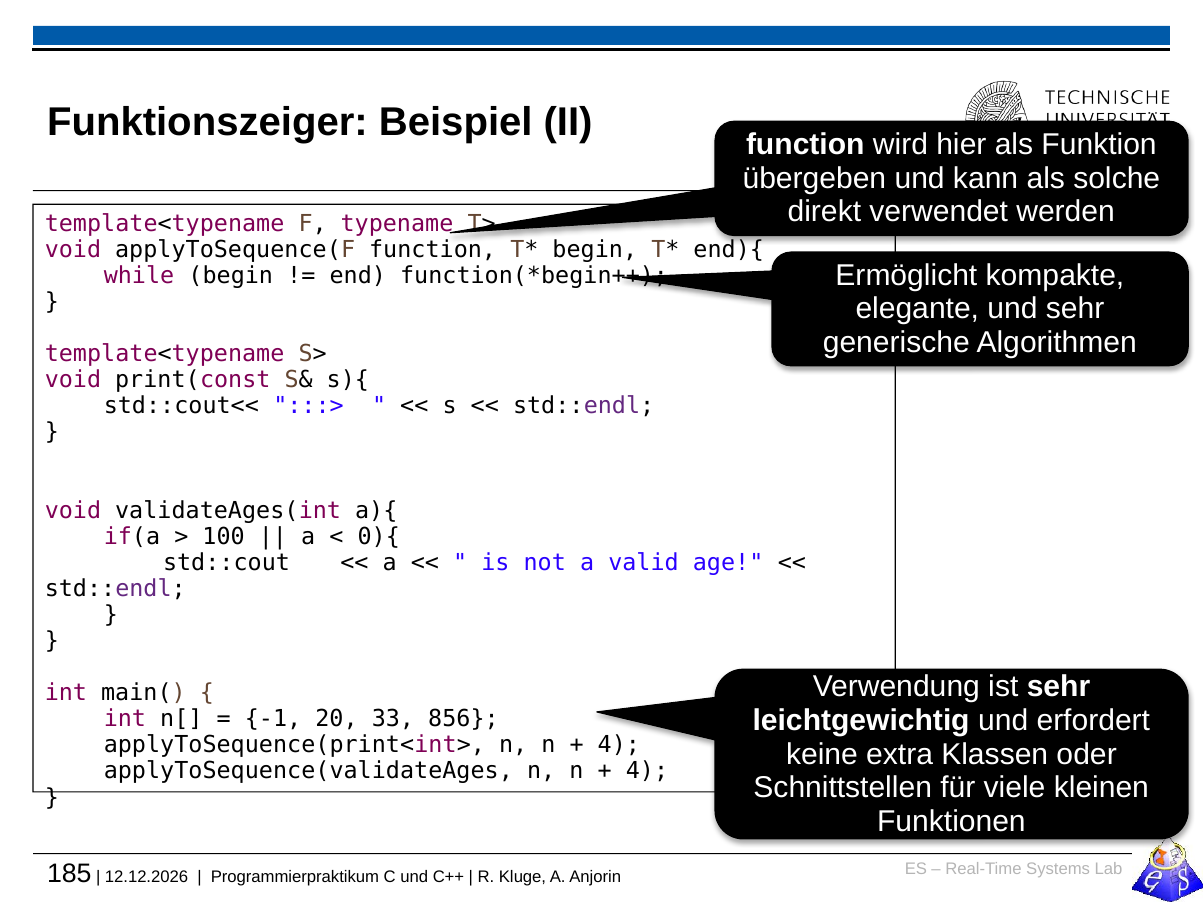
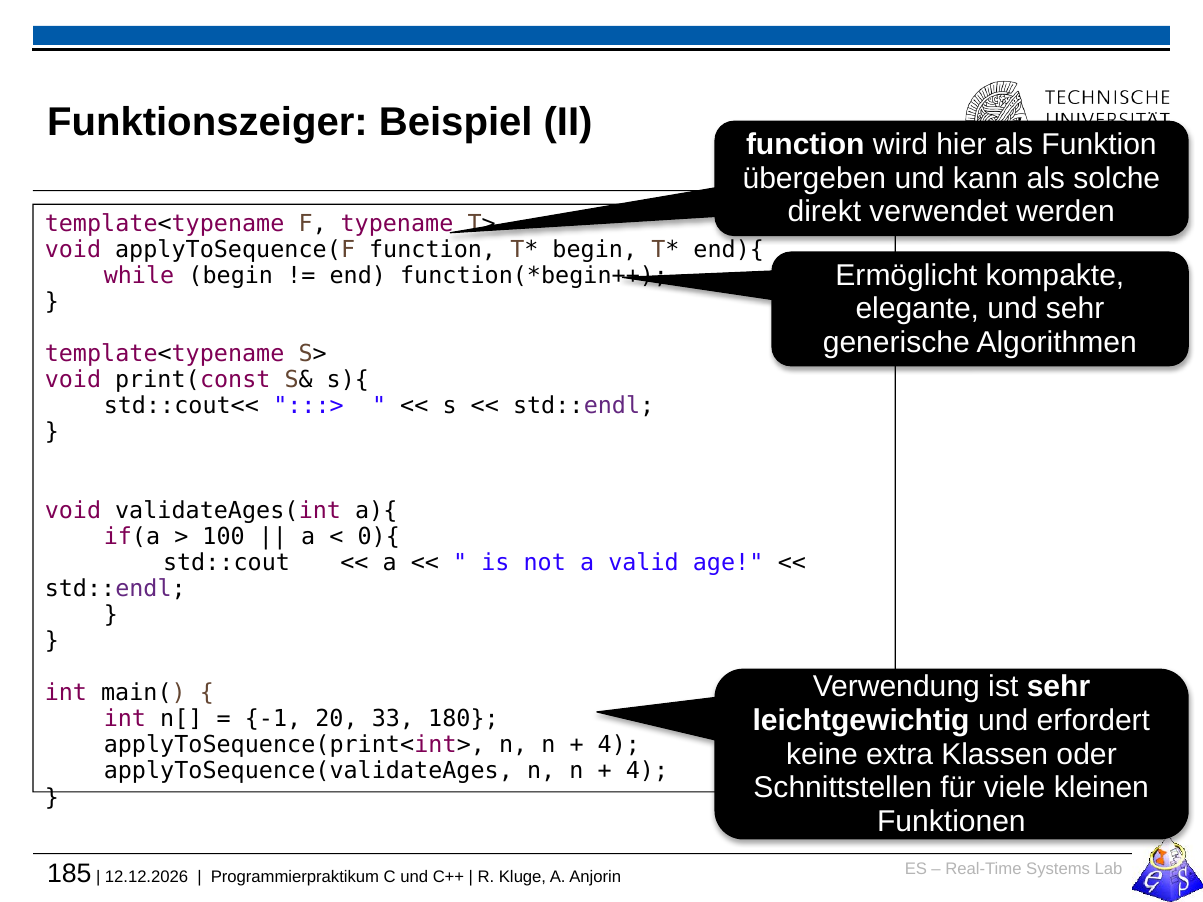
856: 856 -> 180
